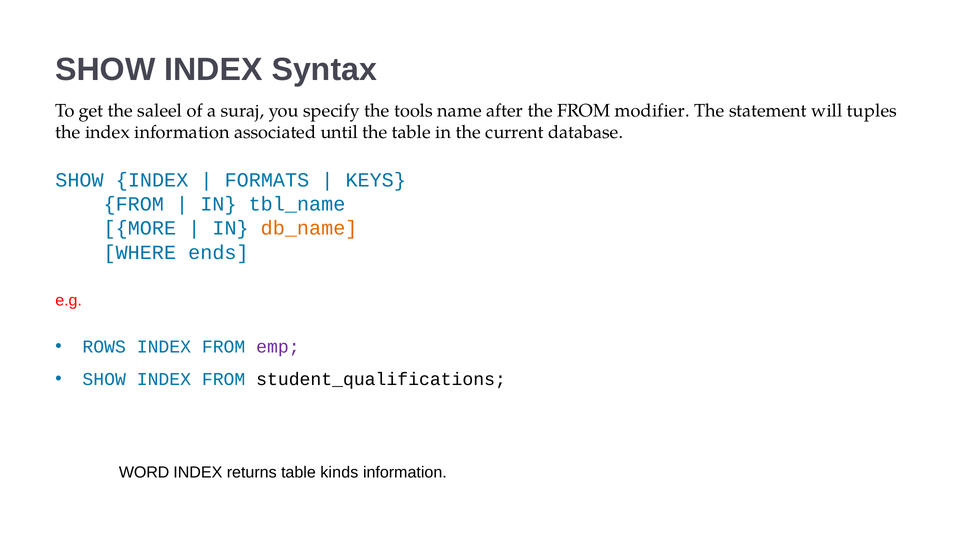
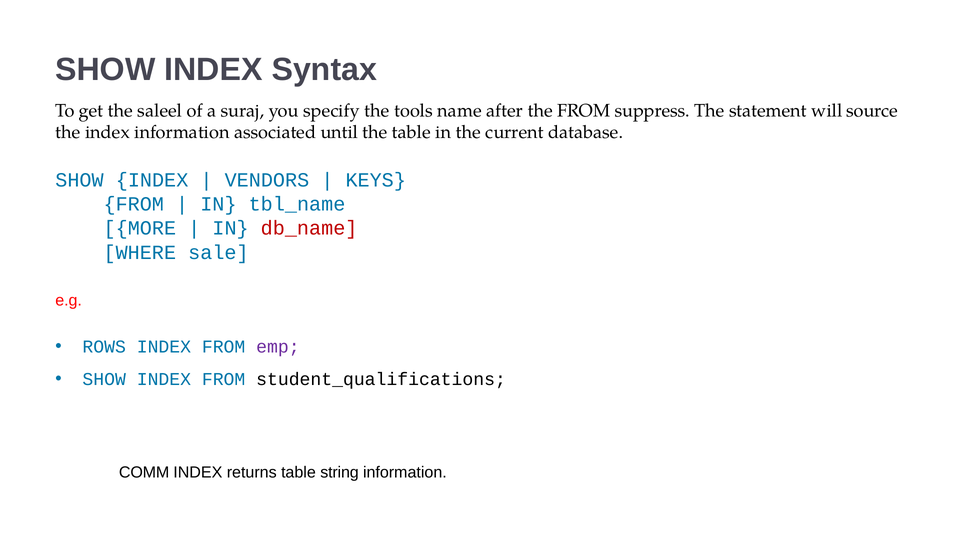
modifier: modifier -> suppress
tuples: tuples -> source
FORMATS: FORMATS -> VENDORS
db_name colour: orange -> red
ends: ends -> sale
WORD: WORD -> COMM
kinds: kinds -> string
